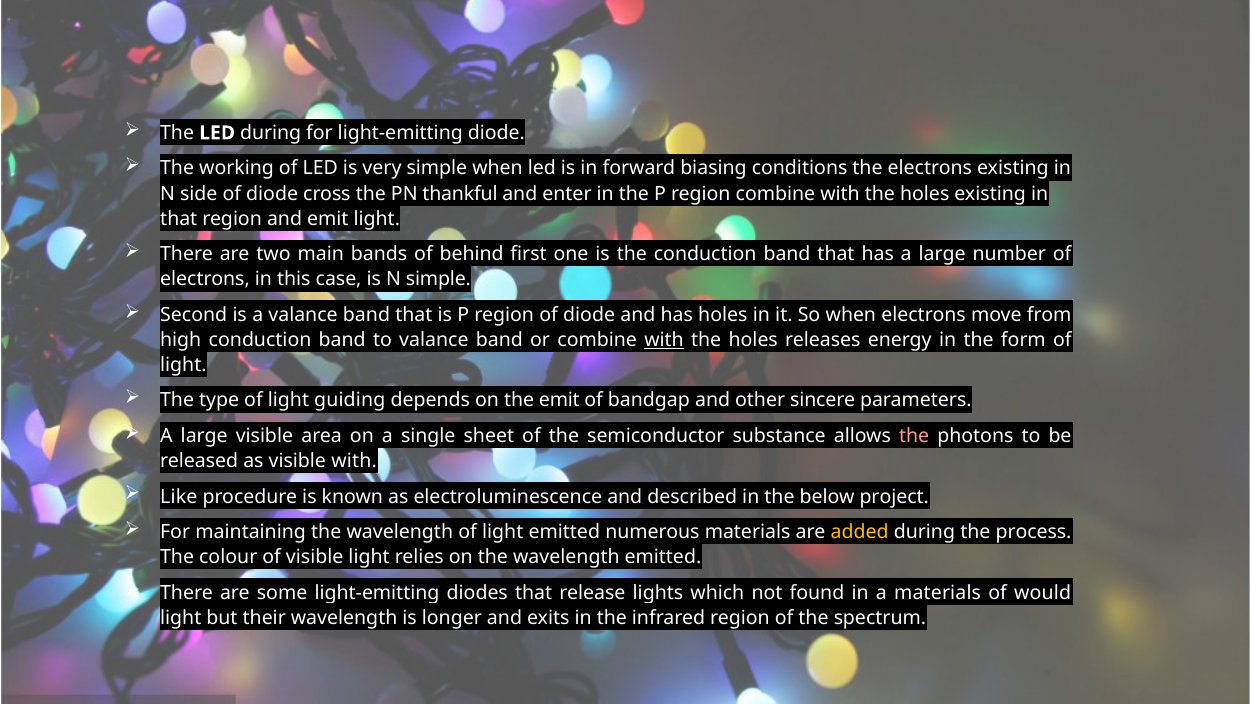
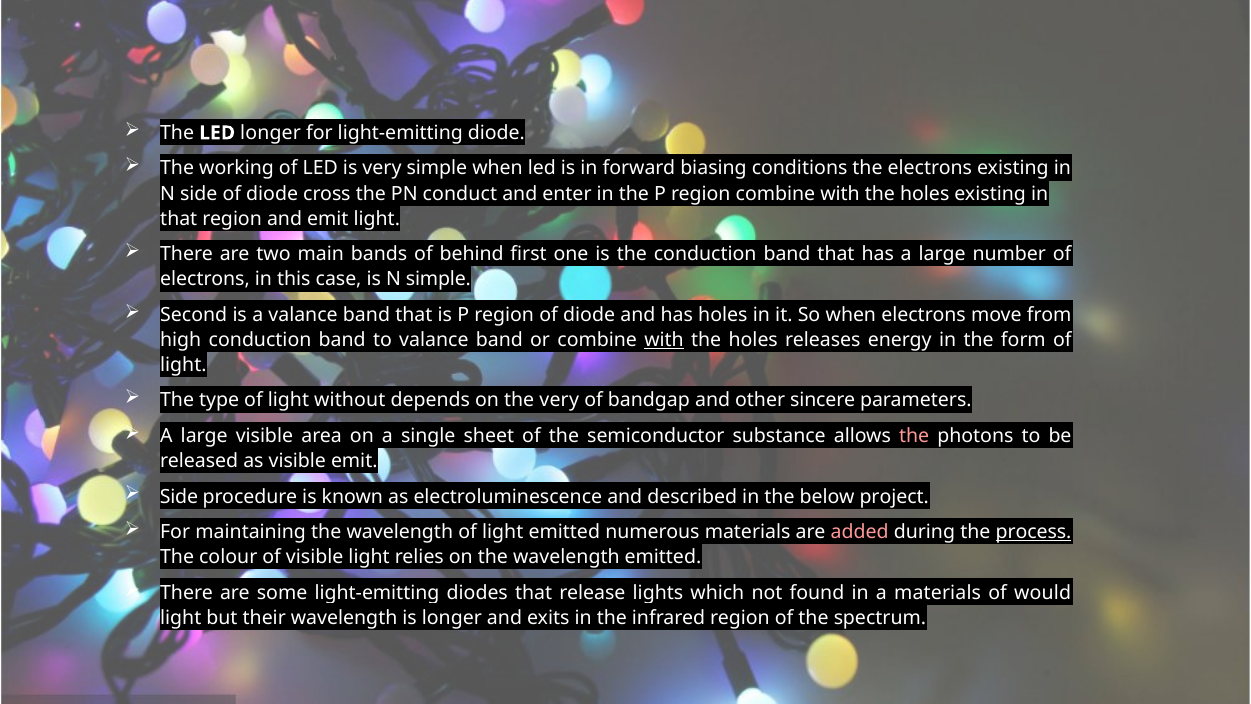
LED during: during -> longer
thankful: thankful -> conduct
guiding: guiding -> without
the emit: emit -> very
visible with: with -> emit
Like at (179, 496): Like -> Side
added colour: yellow -> pink
process underline: none -> present
